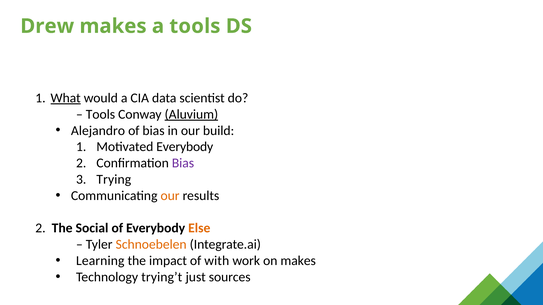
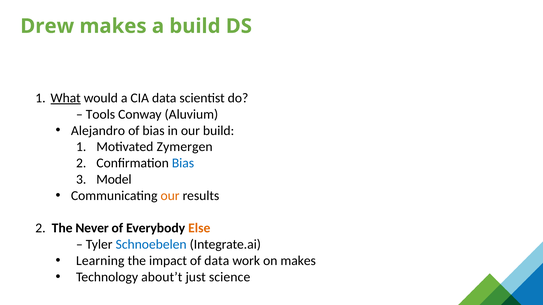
a tools: tools -> build
Aluvium underline: present -> none
Motivated Everybody: Everybody -> Zymergen
Bias at (183, 163) colour: purple -> blue
Trying: Trying -> Model
Social: Social -> Never
Schnoebelen colour: orange -> blue
of with: with -> data
trying’t: trying’t -> about’t
sources: sources -> science
